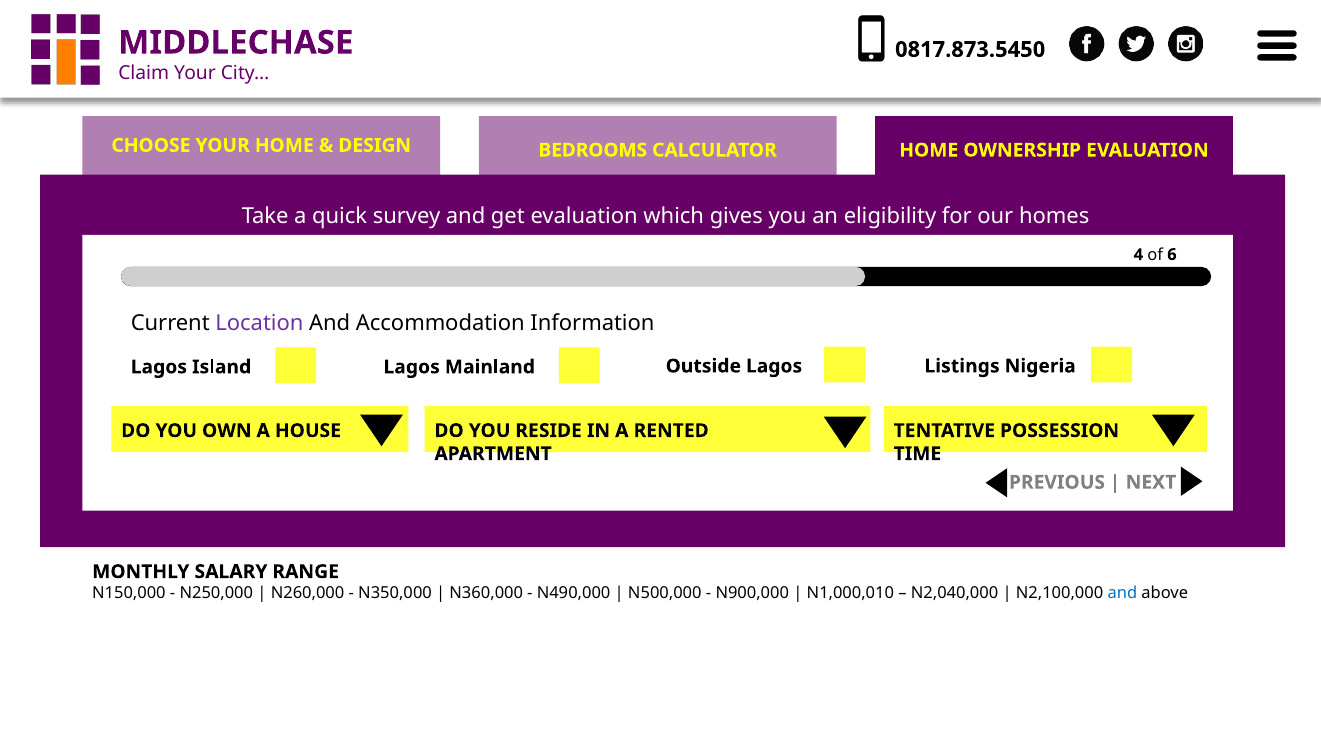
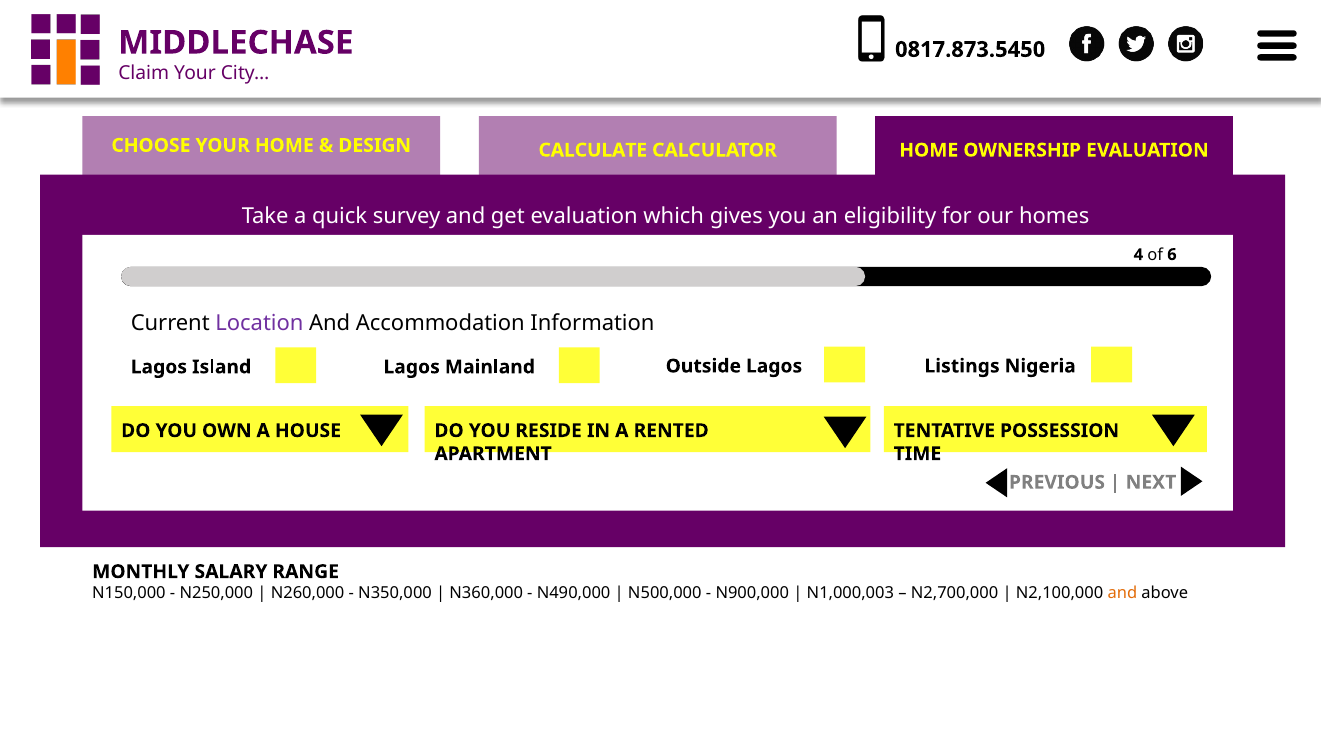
BEDROOMS: BEDROOMS -> CALCULATE
N1,000,010: N1,000,010 -> N1,000,003
N2,040,000: N2,040,000 -> N2,700,000
and at (1122, 593) colour: blue -> orange
